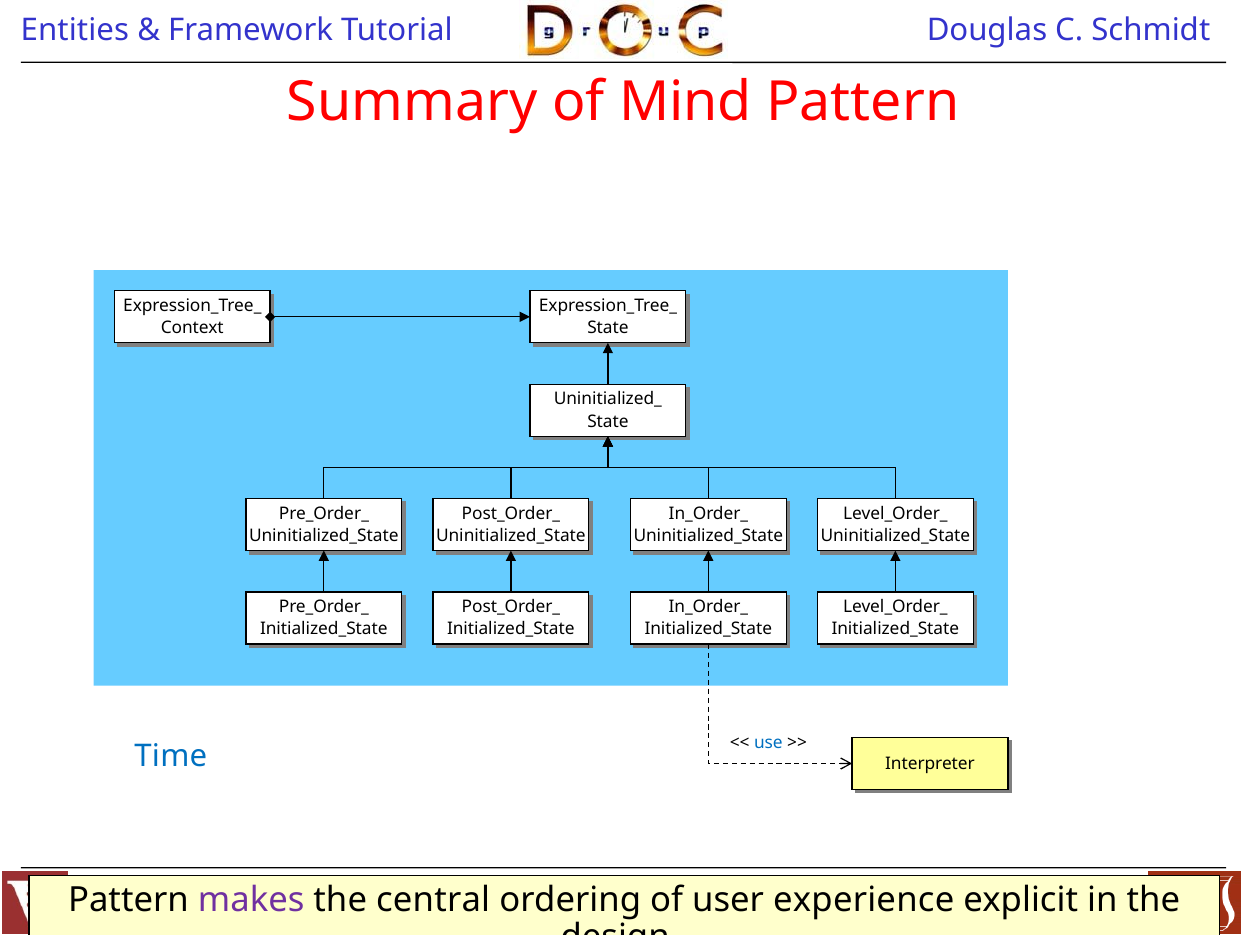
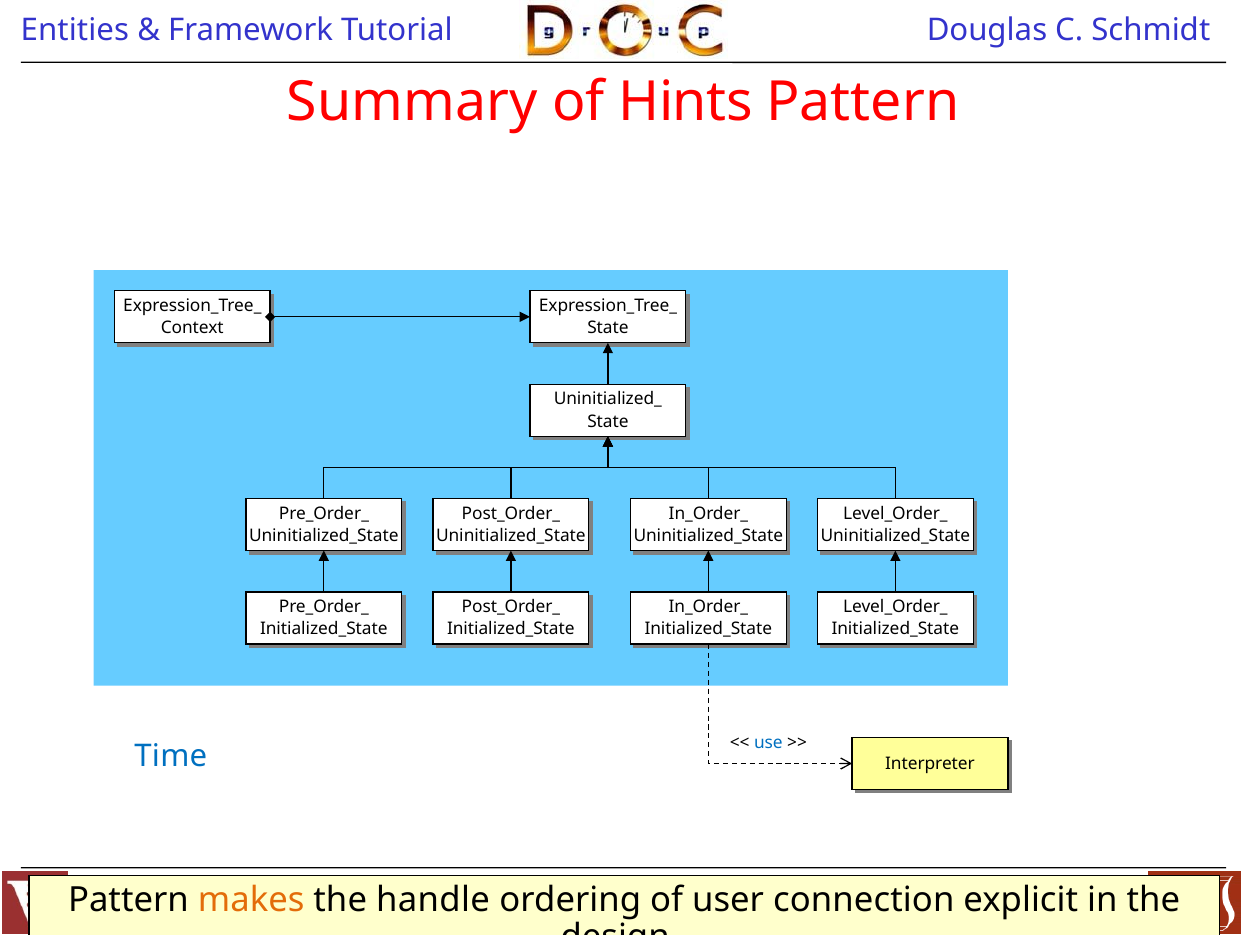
Mind: Mind -> Hints
makes colour: purple -> orange
central: central -> handle
experience: experience -> connection
